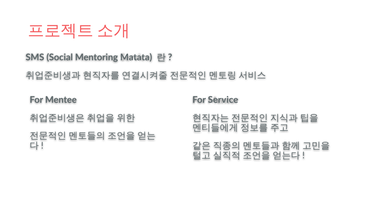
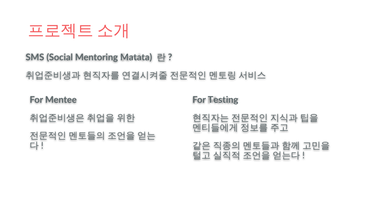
Service: Service -> Testing
